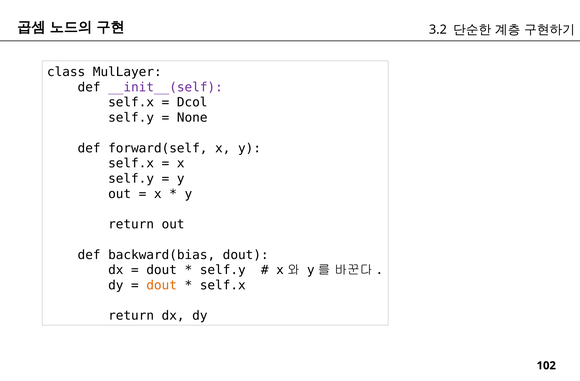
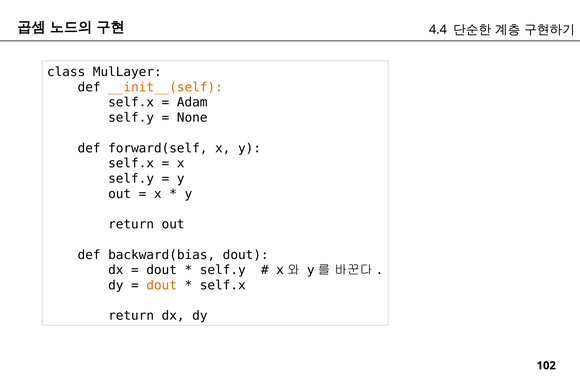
3.2: 3.2 -> 4.4
__init__(self colour: purple -> orange
Dcol: Dcol -> Adam
